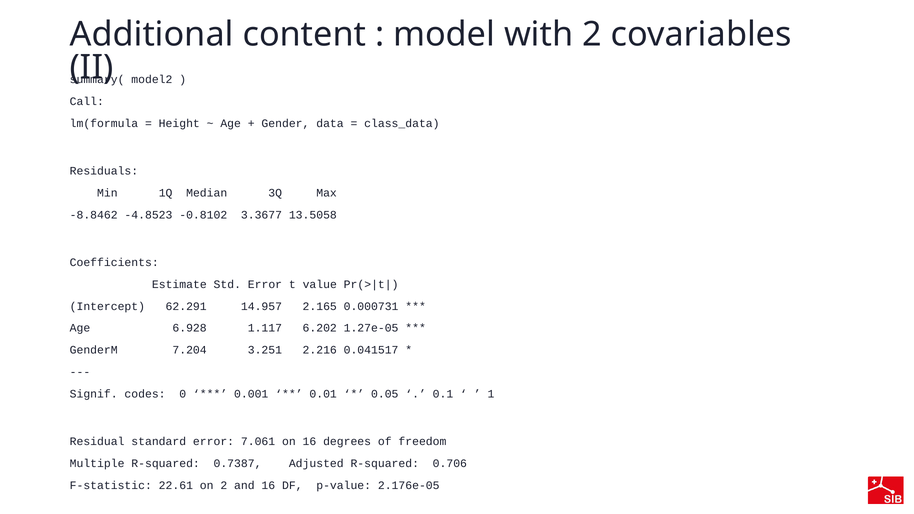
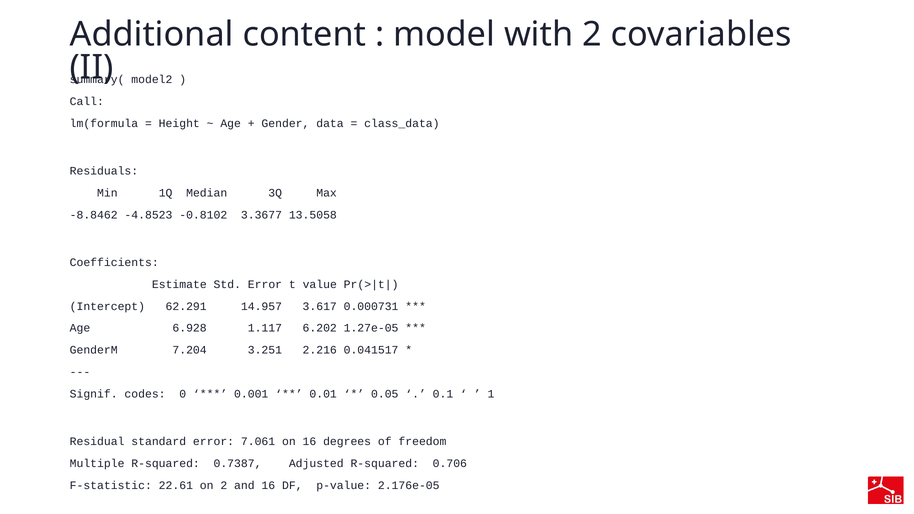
2.165: 2.165 -> 3.617
